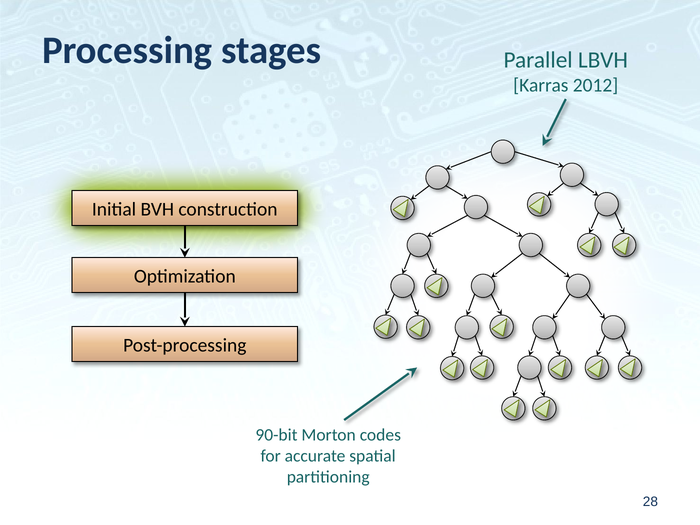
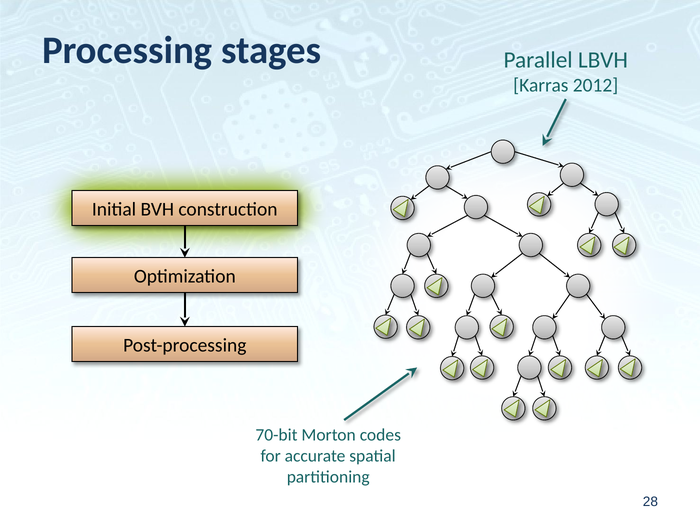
90-bit: 90-bit -> 70-bit
